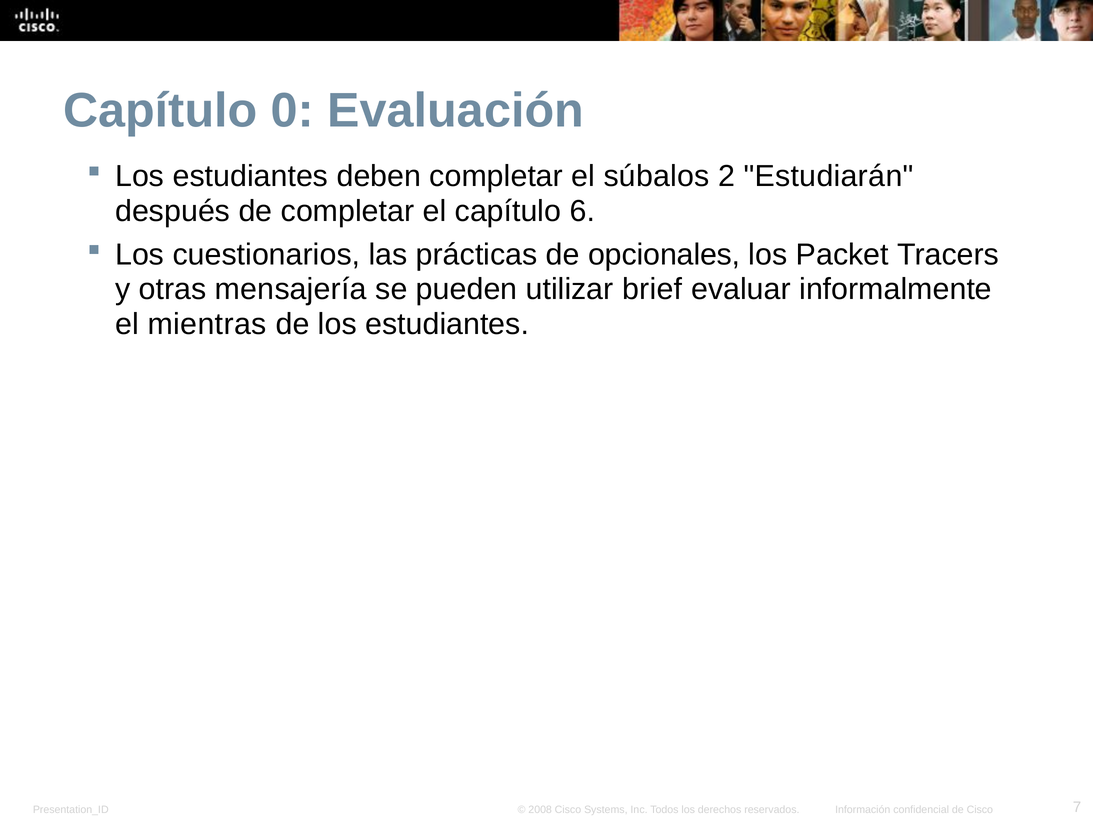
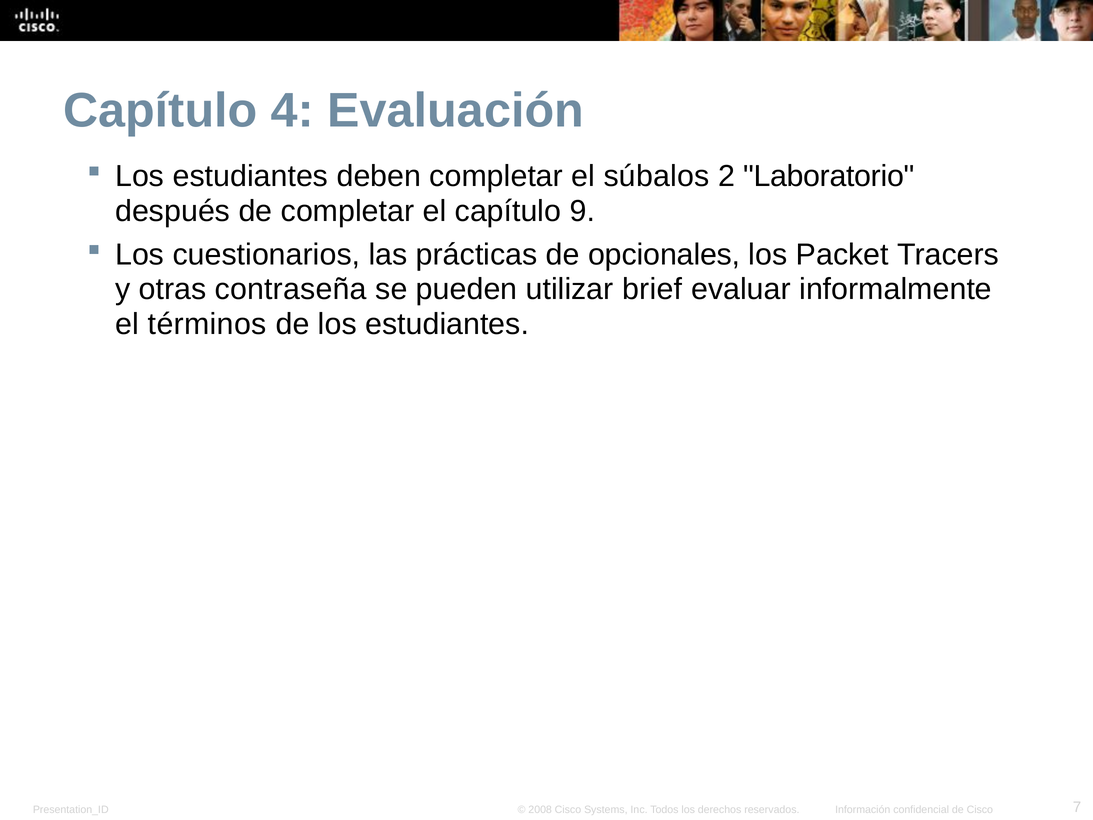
0: 0 -> 4
Estudiarán: Estudiarán -> Laboratorio
6: 6 -> 9
mensajería: mensajería -> contraseña
mientras: mientras -> términos
